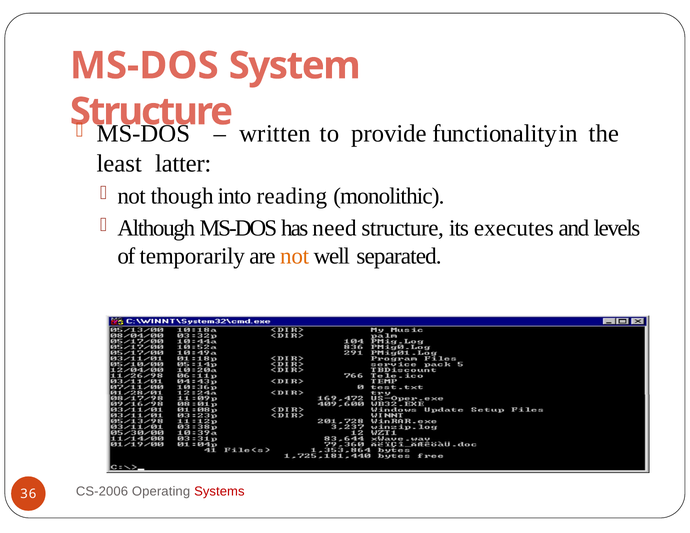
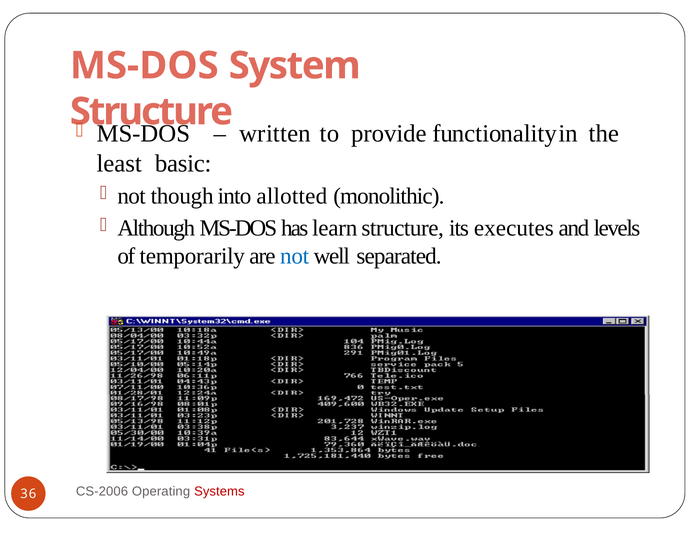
latter: latter -> basic
reading: reading -> allotted
need: need -> learn
not at (295, 256) colour: orange -> blue
